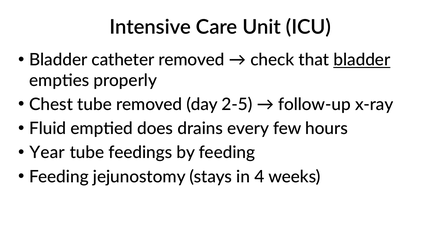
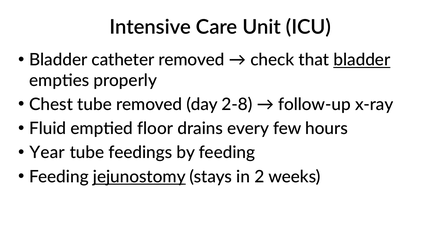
2-5: 2-5 -> 2-8
does: does -> floor
jejunostomy underline: none -> present
4: 4 -> 2
